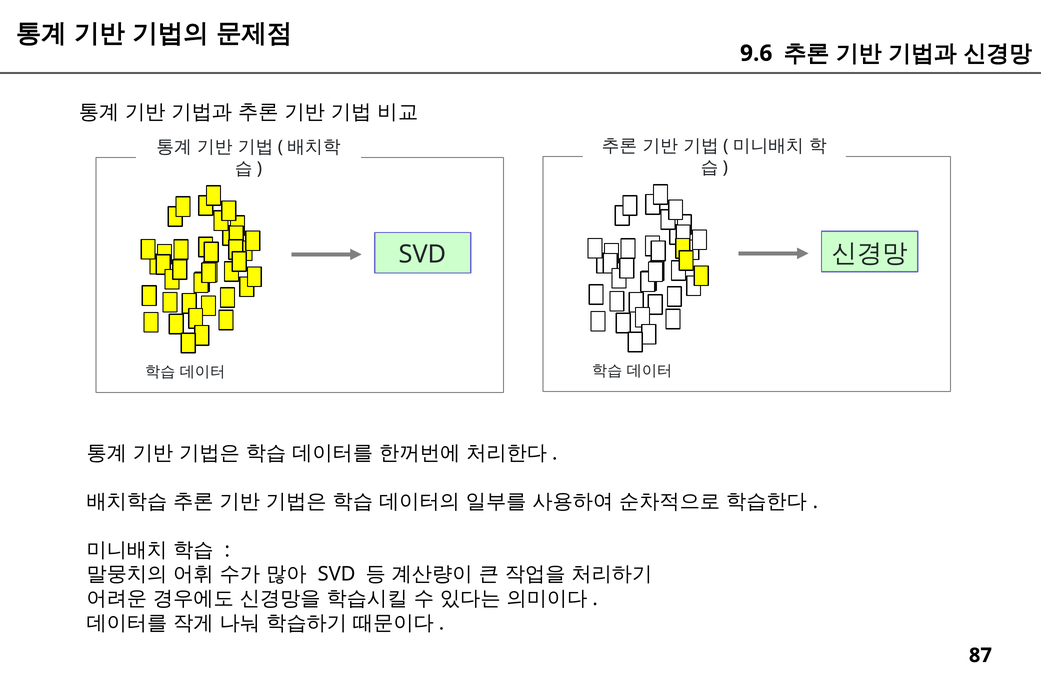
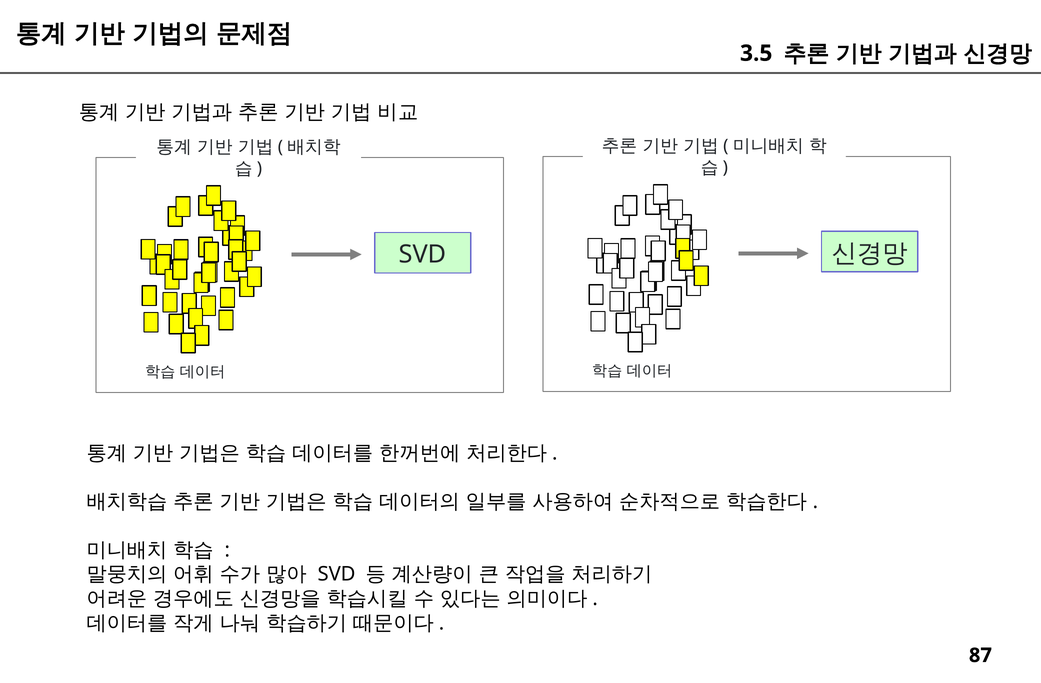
9.6: 9.6 -> 3.5
